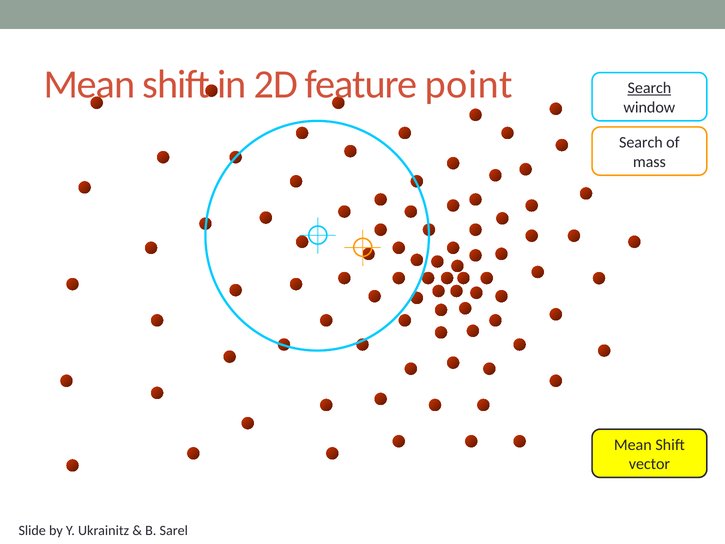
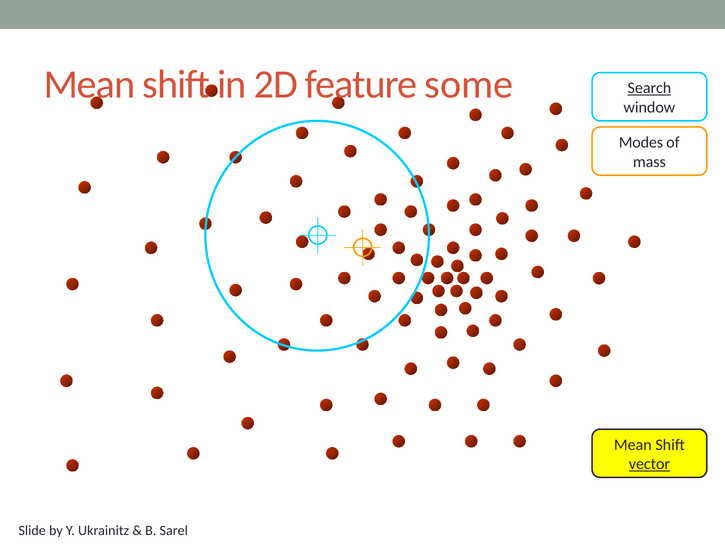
point: point -> some
Search at (641, 142): Search -> Modes
vector underline: none -> present
